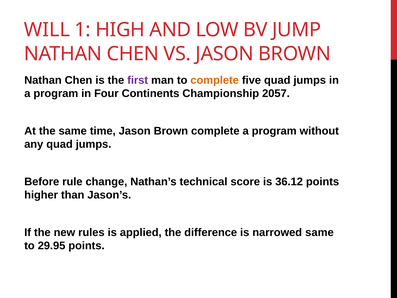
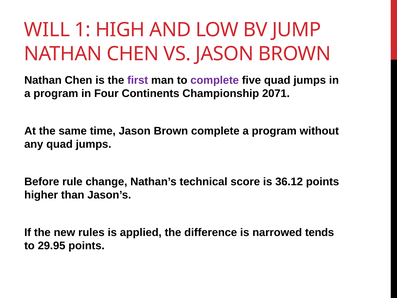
complete at (215, 80) colour: orange -> purple
2057: 2057 -> 2071
narrowed same: same -> tends
